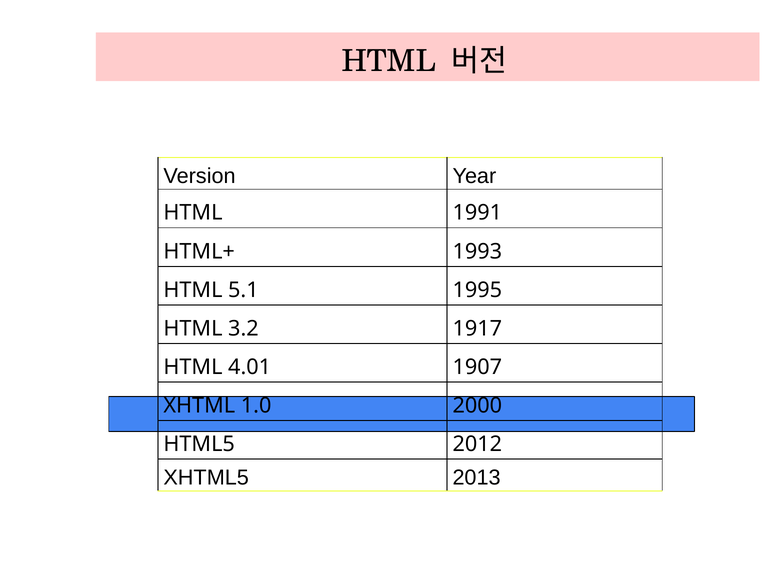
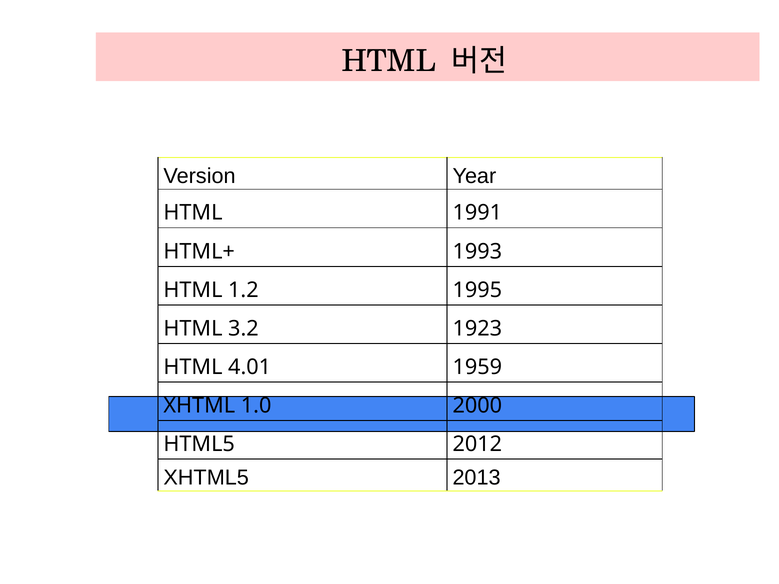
5.1: 5.1 -> 1.2
1917: 1917 -> 1923
1907: 1907 -> 1959
